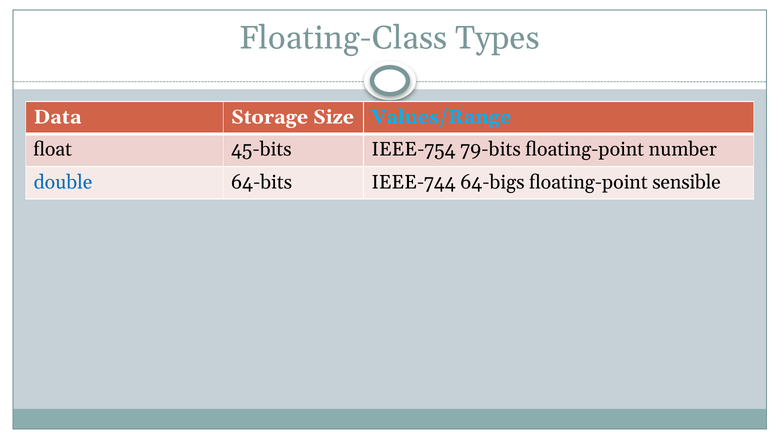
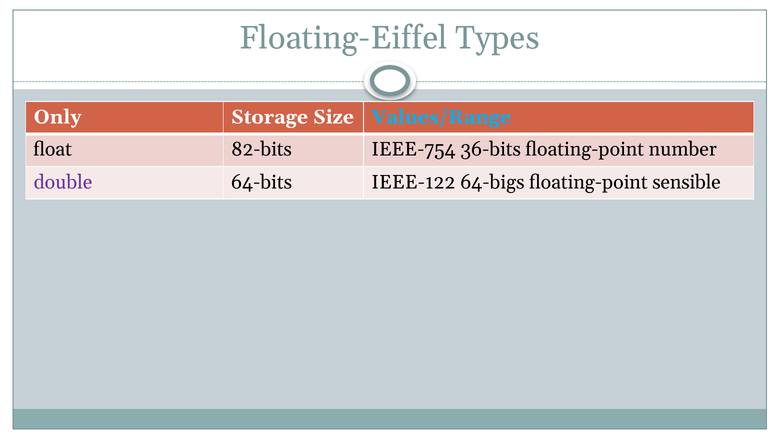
Floating-Class: Floating-Class -> Floating-Eiffel
Data: Data -> Only
45-bits: 45-bits -> 82-bits
79-bits: 79-bits -> 36-bits
double colour: blue -> purple
IEEE-744: IEEE-744 -> IEEE-122
